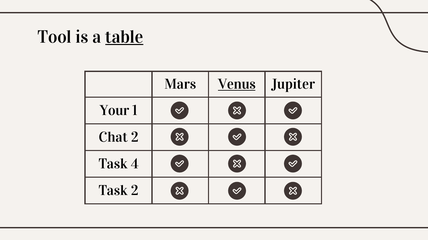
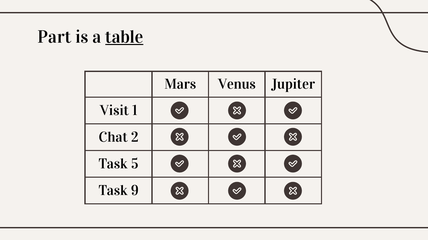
Tool: Tool -> Part
Venus underline: present -> none
Your: Your -> Visit
4: 4 -> 5
Task 2: 2 -> 9
